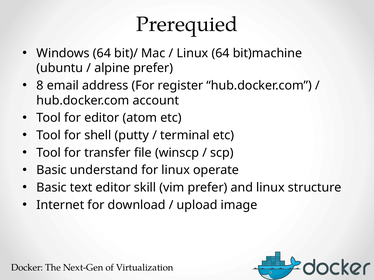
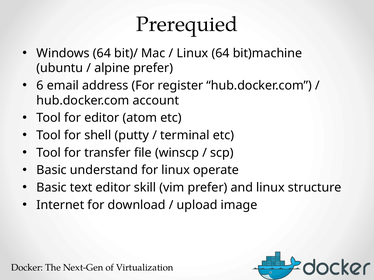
8: 8 -> 6
